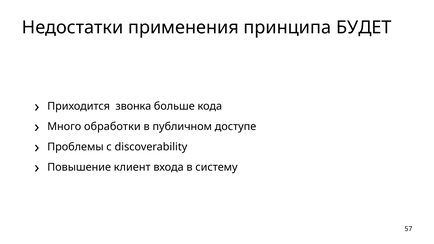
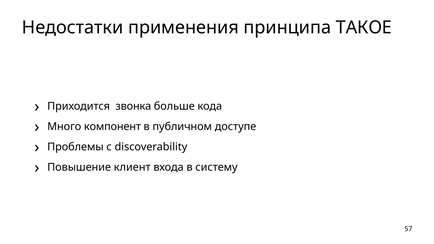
БУДЕТ: БУДЕТ -> ТАКОЕ
обработки: обработки -> компонент
